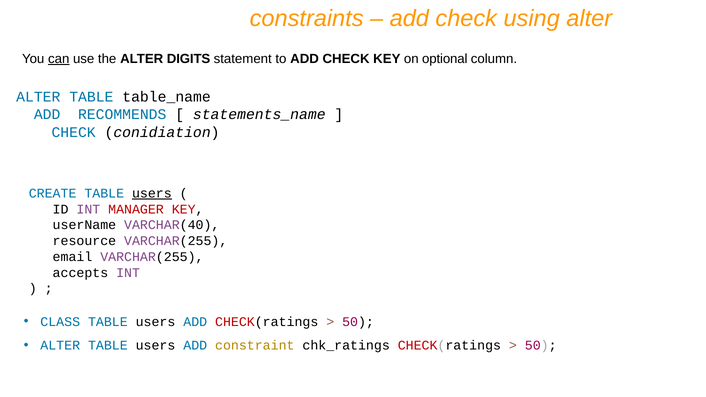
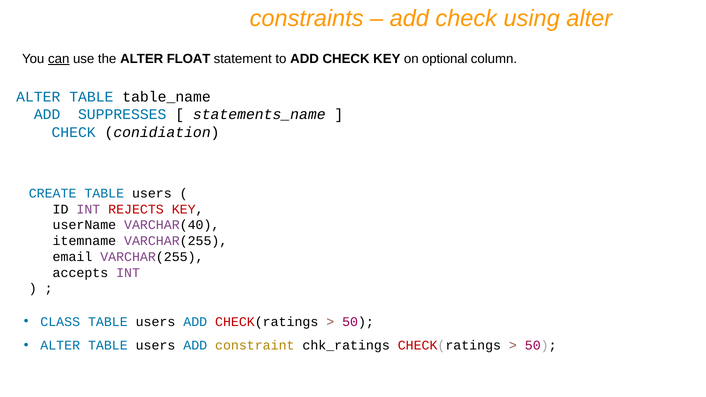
DIGITS: DIGITS -> FLOAT
RECOMMENDS: RECOMMENDS -> SUPPRESSES
users at (152, 193) underline: present -> none
MANAGER: MANAGER -> REJECTS
resource: resource -> itemname
